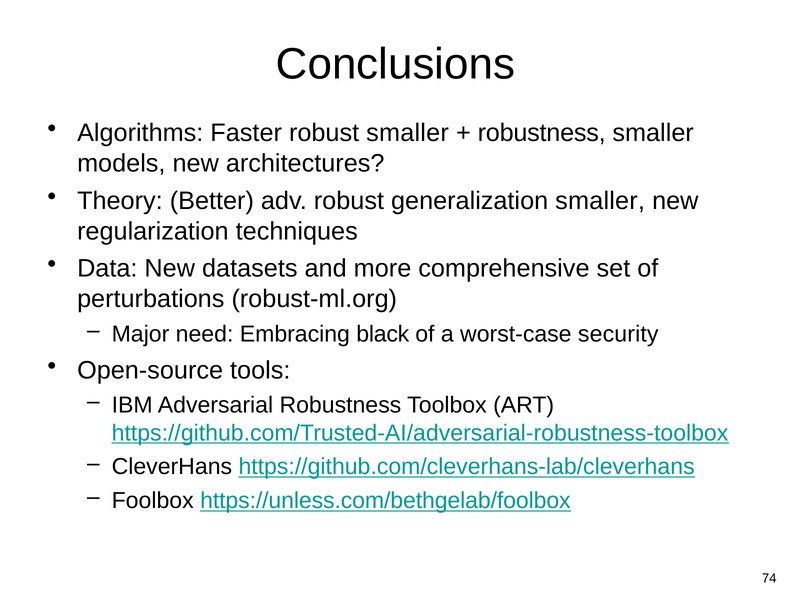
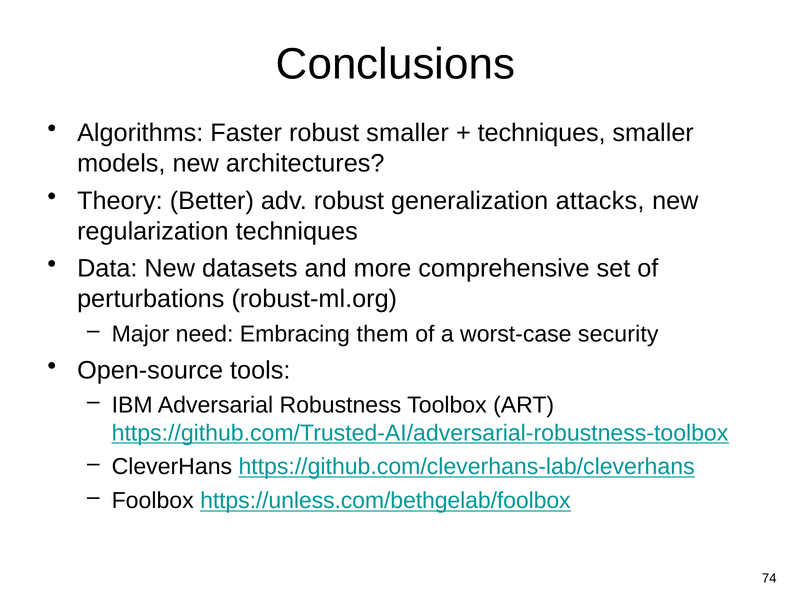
robustness at (542, 133): robustness -> techniques
generalization smaller: smaller -> attacks
black: black -> them
